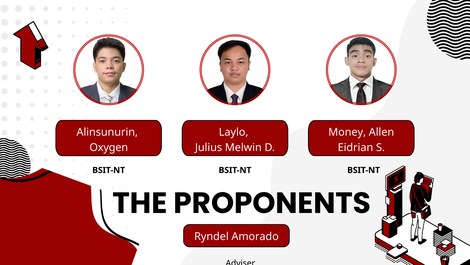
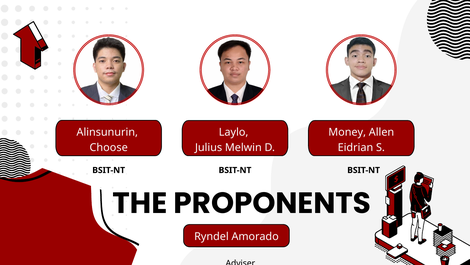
Oxygen: Oxygen -> Choose
